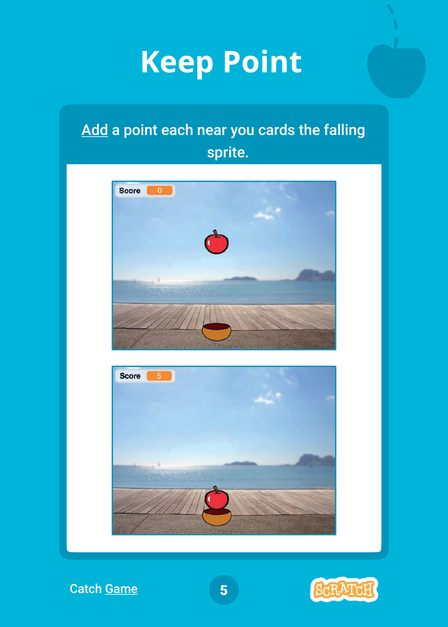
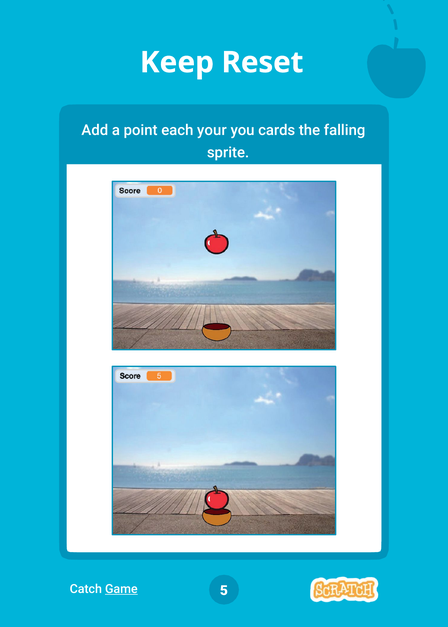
Keep Point: Point -> Reset
Add underline: present -> none
near: near -> your
